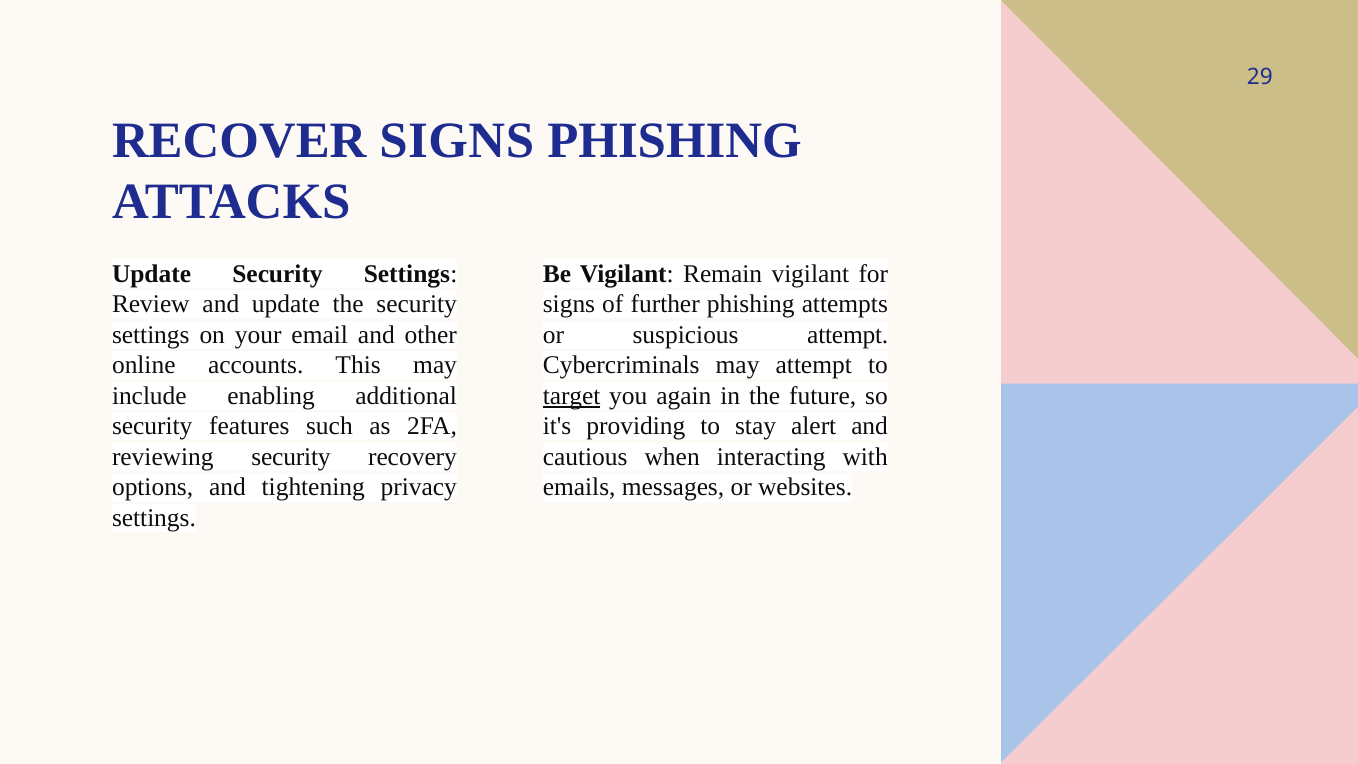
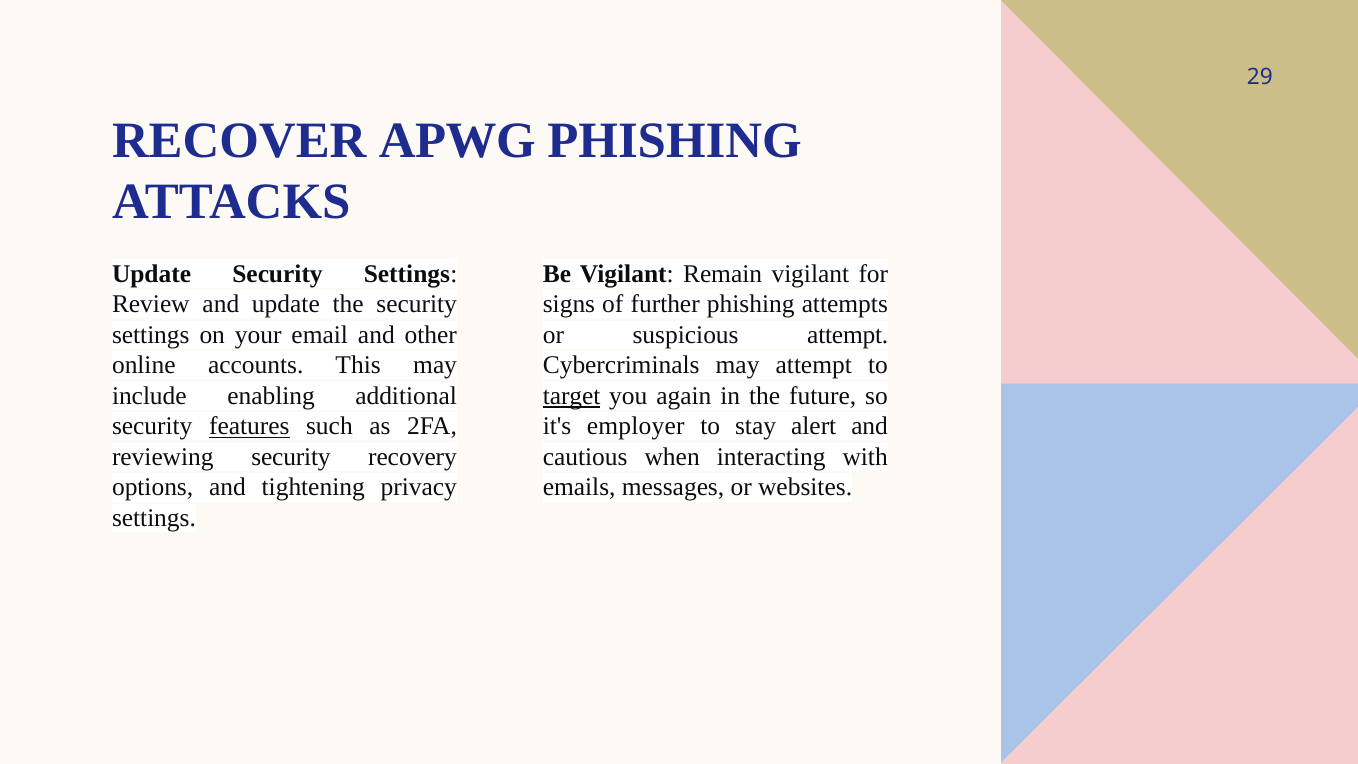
RECOVER SIGNS: SIGNS -> APWG
features underline: none -> present
providing: providing -> employer
